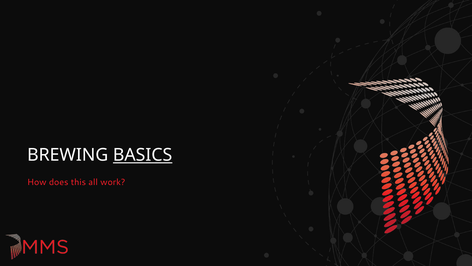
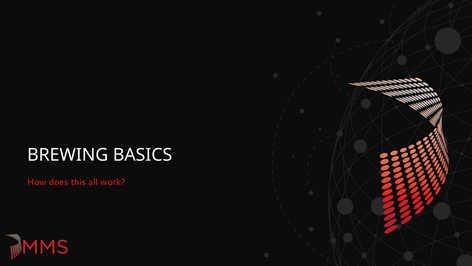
BASICS underline: present -> none
